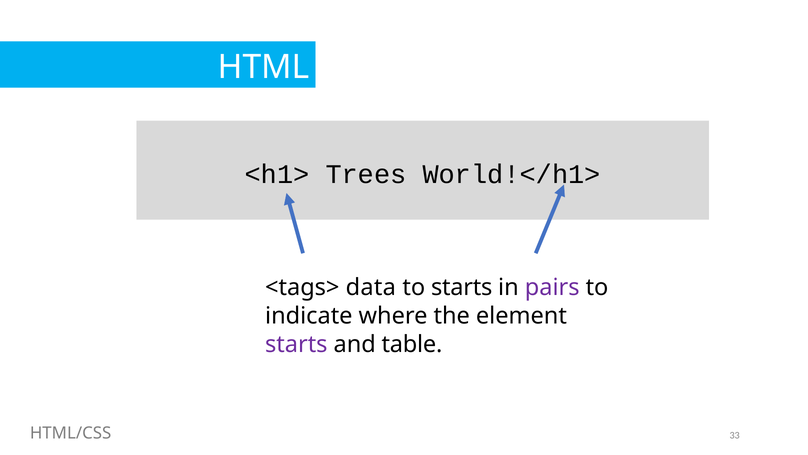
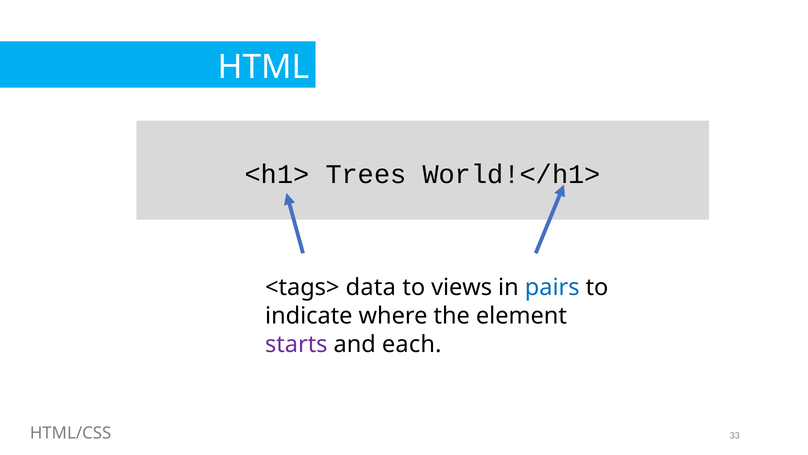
to starts: starts -> views
pairs colour: purple -> blue
table: table -> each
